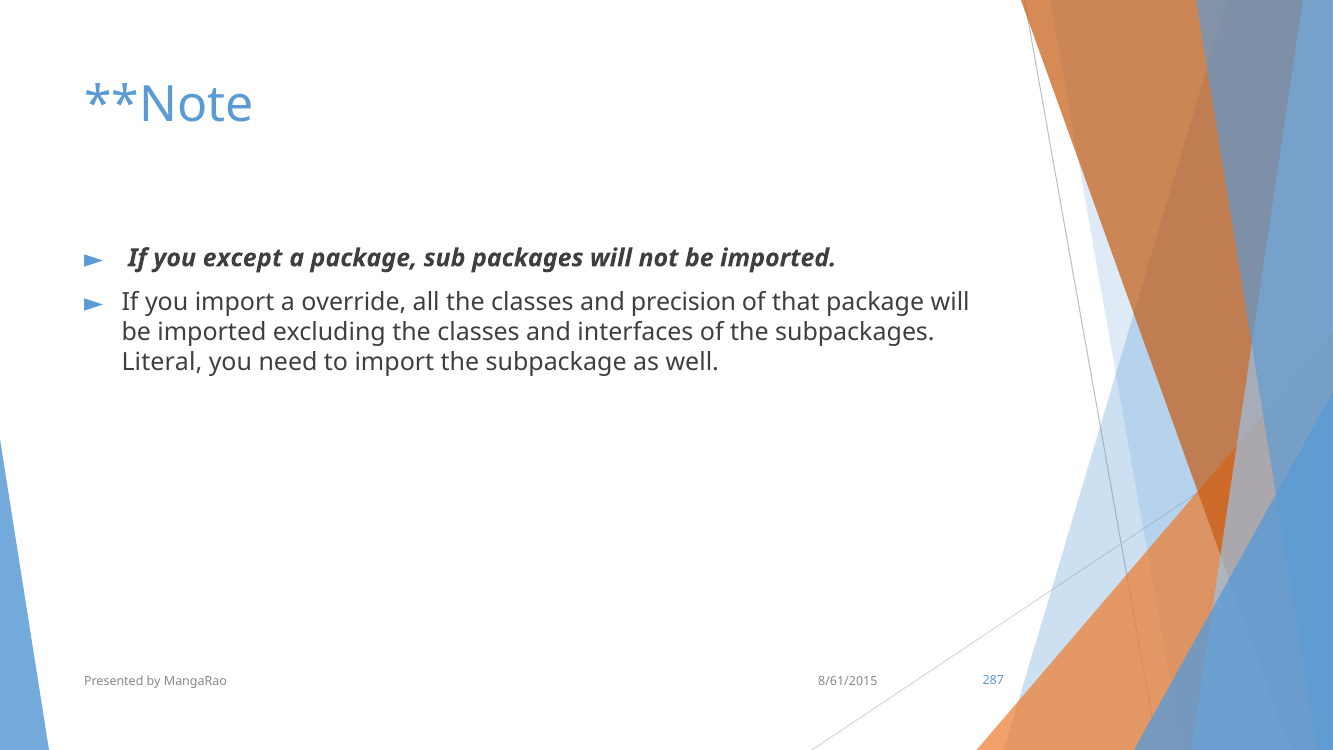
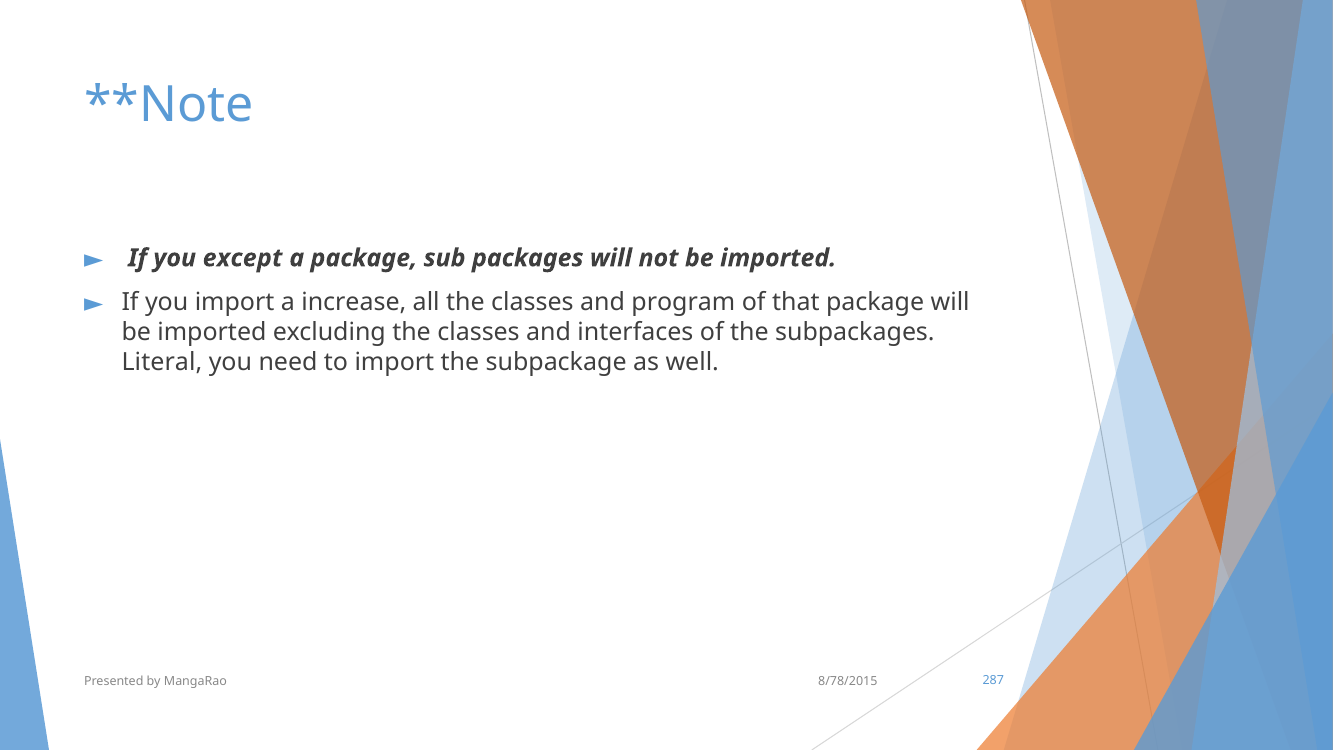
override: override -> increase
precision: precision -> program
8/61/2015: 8/61/2015 -> 8/78/2015
